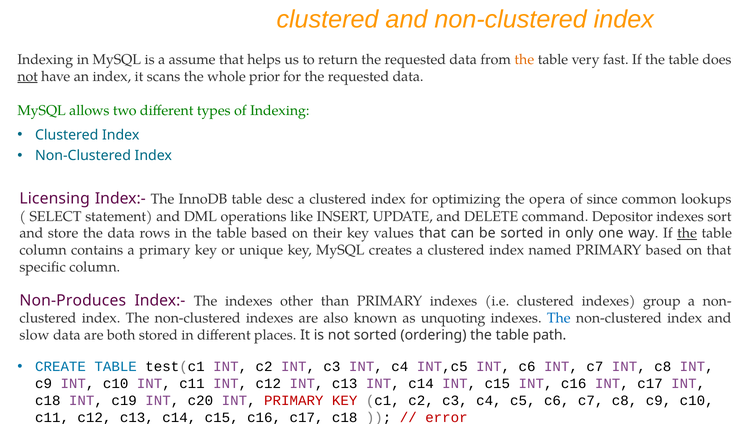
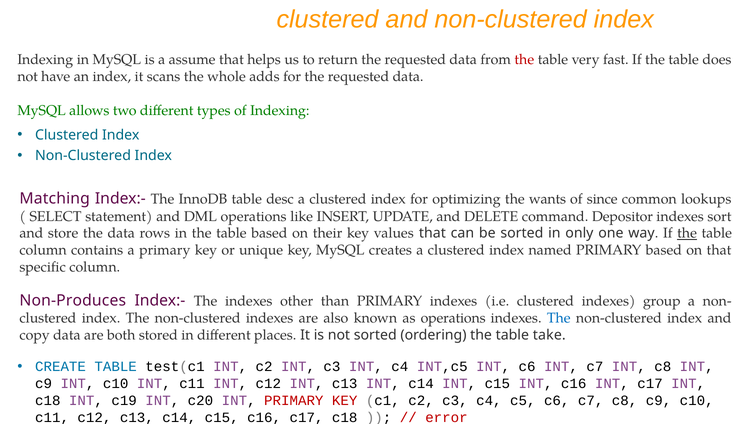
the at (524, 60) colour: orange -> red
not at (28, 77) underline: present -> none
prior: prior -> adds
Licensing: Licensing -> Matching
opera: opera -> wants
as unquoting: unquoting -> operations
slow: slow -> copy
path: path -> take
